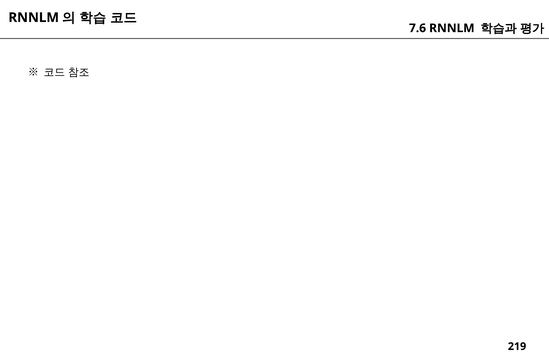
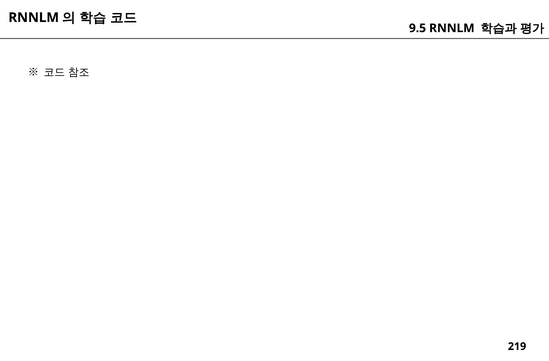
7.6: 7.6 -> 9.5
